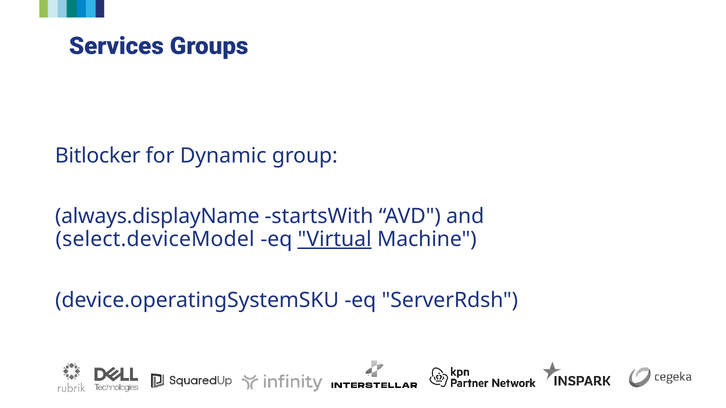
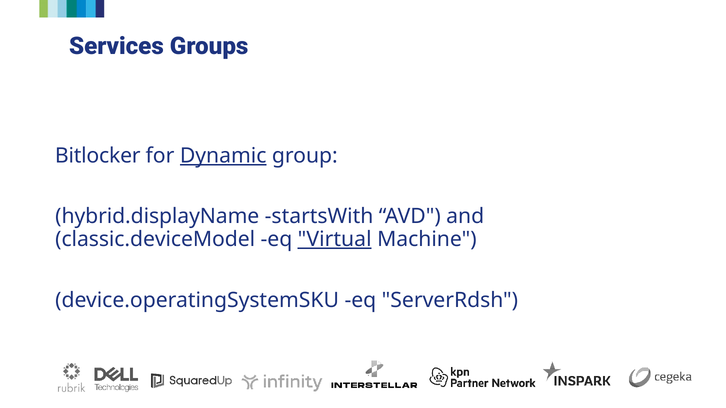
Dynamic underline: none -> present
always.displayName: always.displayName -> hybrid.displayName
select.deviceModel: select.deviceModel -> classic.deviceModel
